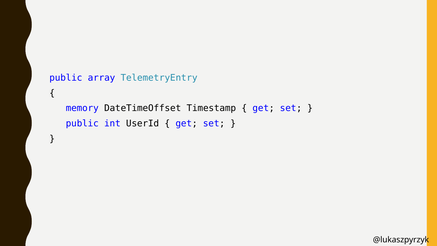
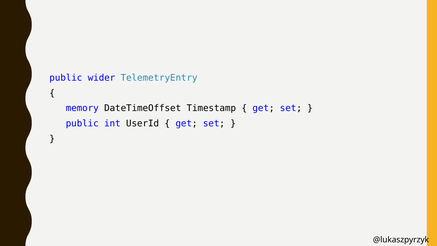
array: array -> wider
